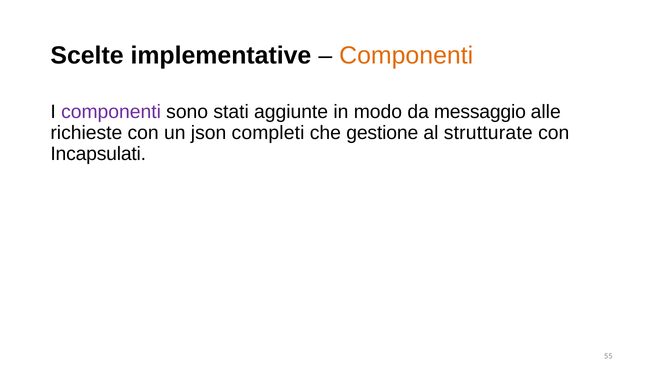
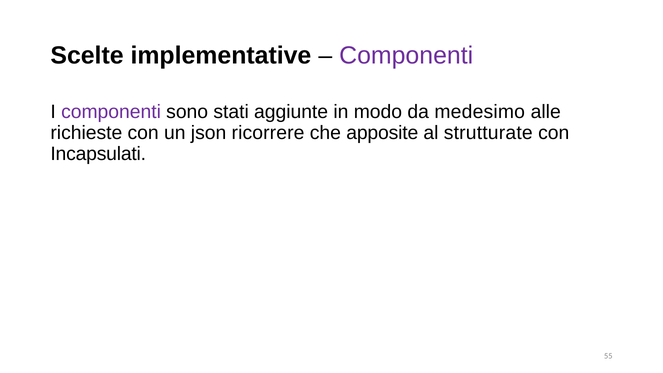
Componenti at (406, 56) colour: orange -> purple
messaggio: messaggio -> medesimo
completi: completi -> ricorrere
gestione: gestione -> apposite
